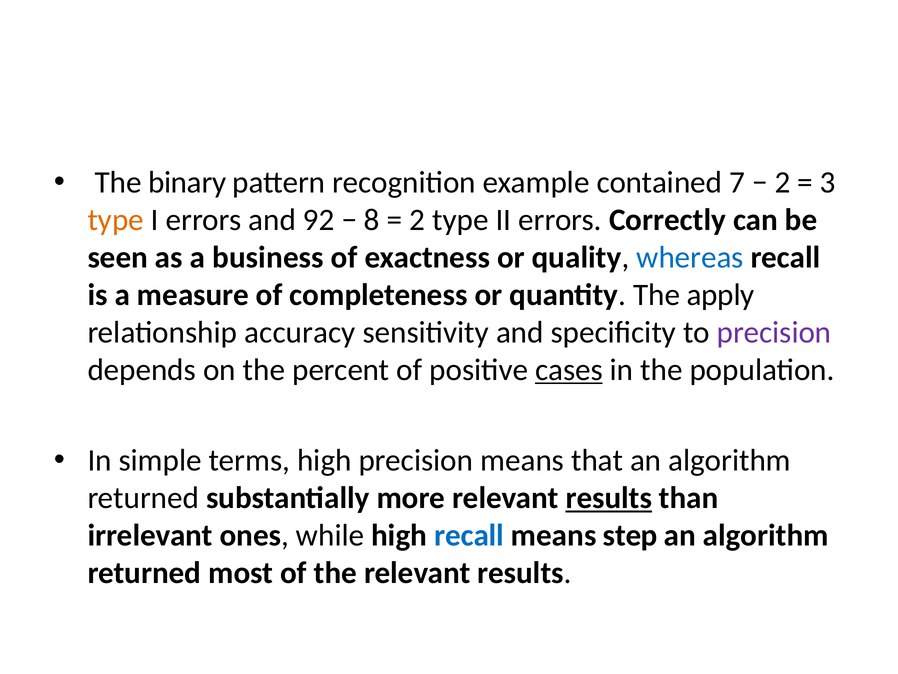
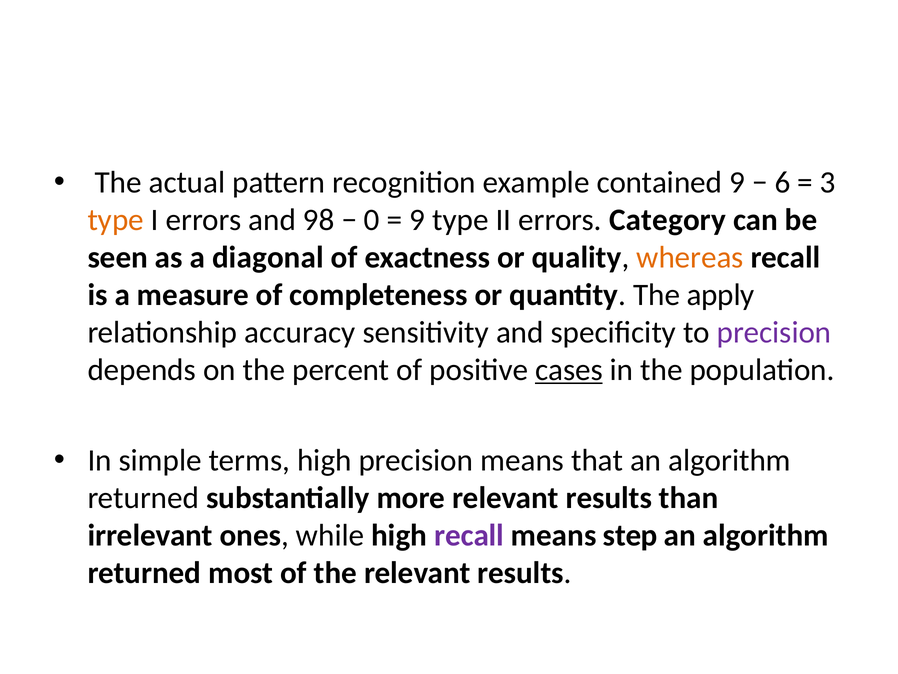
binary: binary -> actual
contained 7: 7 -> 9
2 at (783, 183): 2 -> 6
92: 92 -> 98
8: 8 -> 0
2 at (417, 220): 2 -> 9
Correctly: Correctly -> Category
business: business -> diagonal
whereas colour: blue -> orange
results at (609, 498) underline: present -> none
recall at (469, 535) colour: blue -> purple
